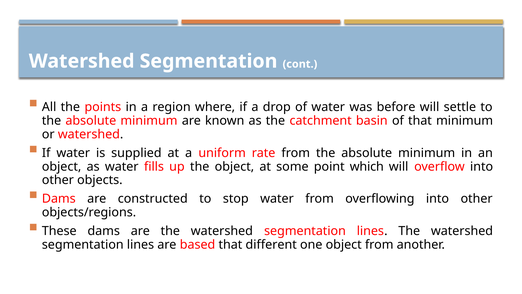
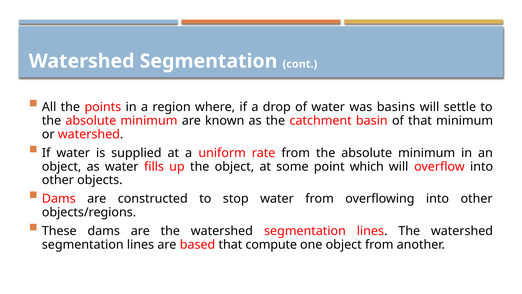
before: before -> basins
different: different -> compute
